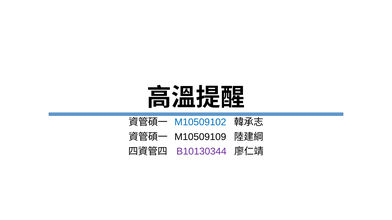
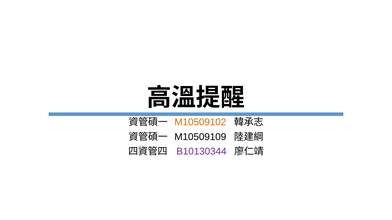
M10509102 colour: blue -> orange
